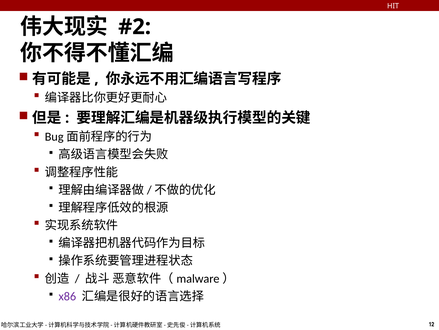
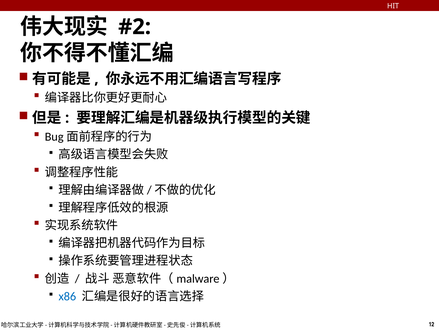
x86 colour: purple -> blue
